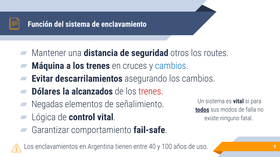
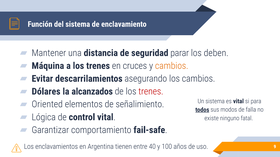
otros: otros -> parar
routes: routes -> deben
cambios at (172, 66) colour: blue -> orange
Negadas: Negadas -> Oriented
